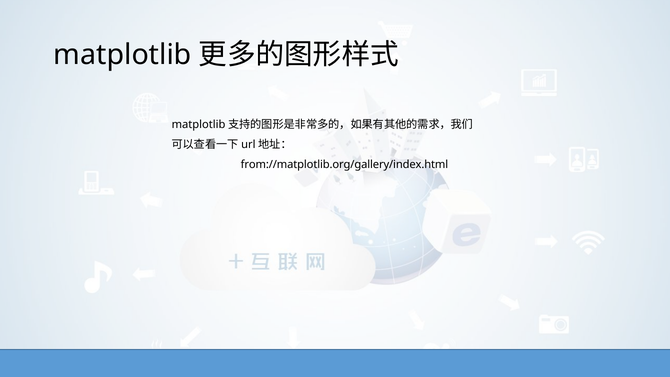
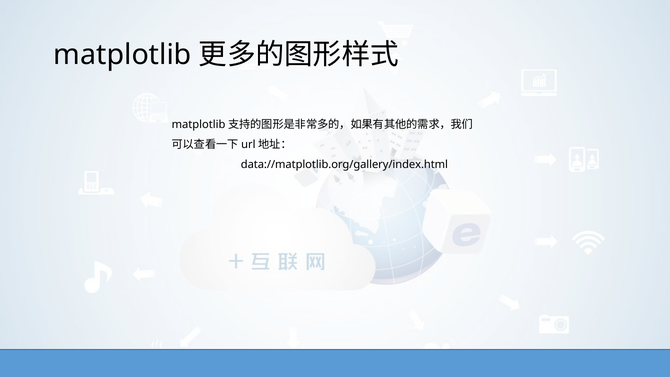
from://matplotlib.org/gallery/index.html: from://matplotlib.org/gallery/index.html -> data://matplotlib.org/gallery/index.html
